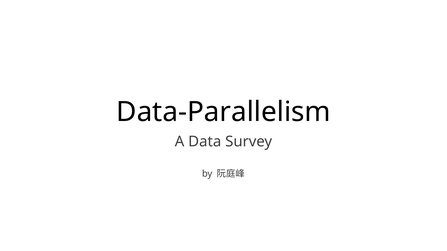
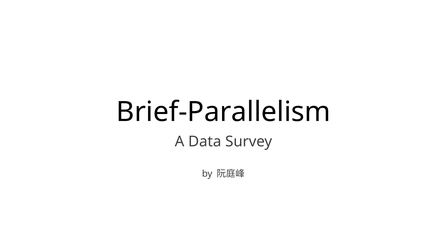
Data-Parallelism: Data-Parallelism -> Brief-Parallelism
